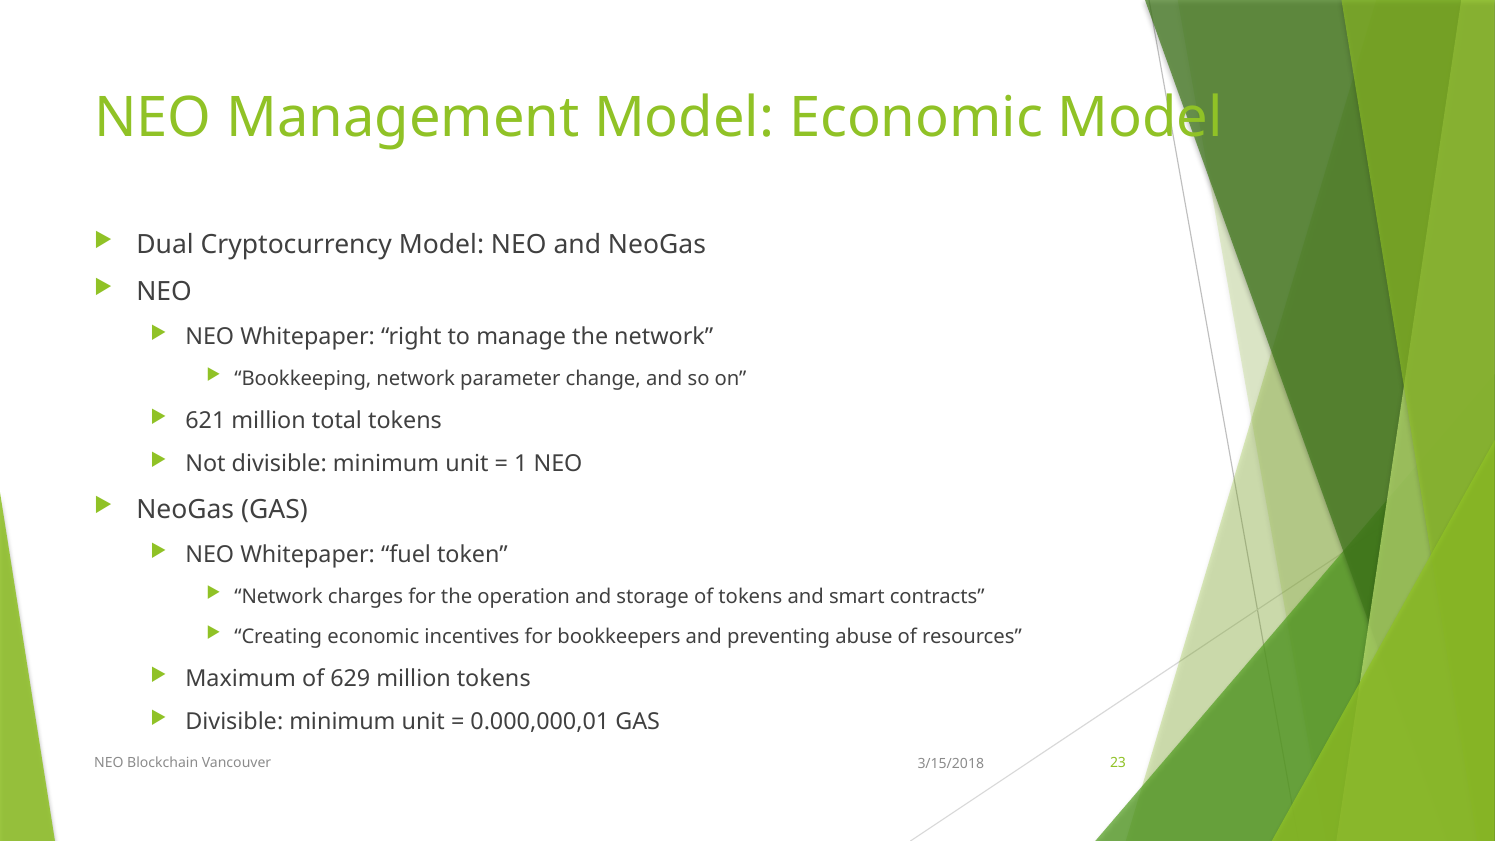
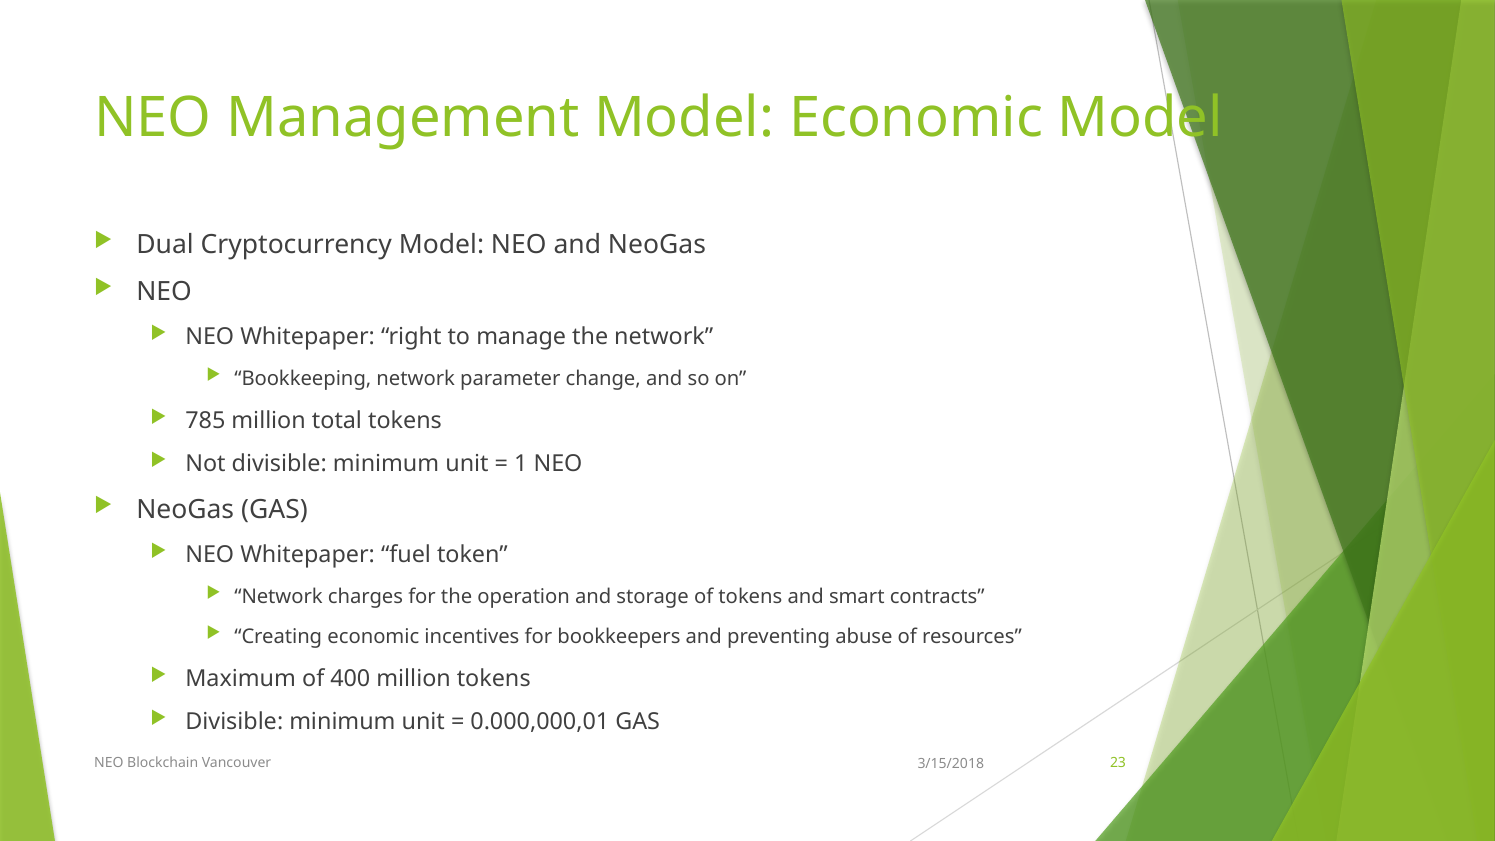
621: 621 -> 785
629: 629 -> 400
